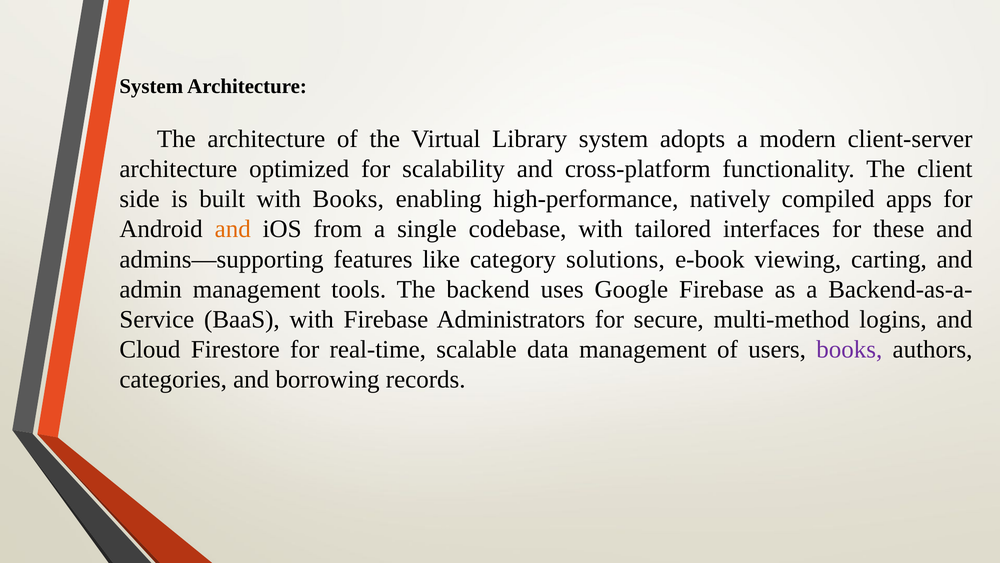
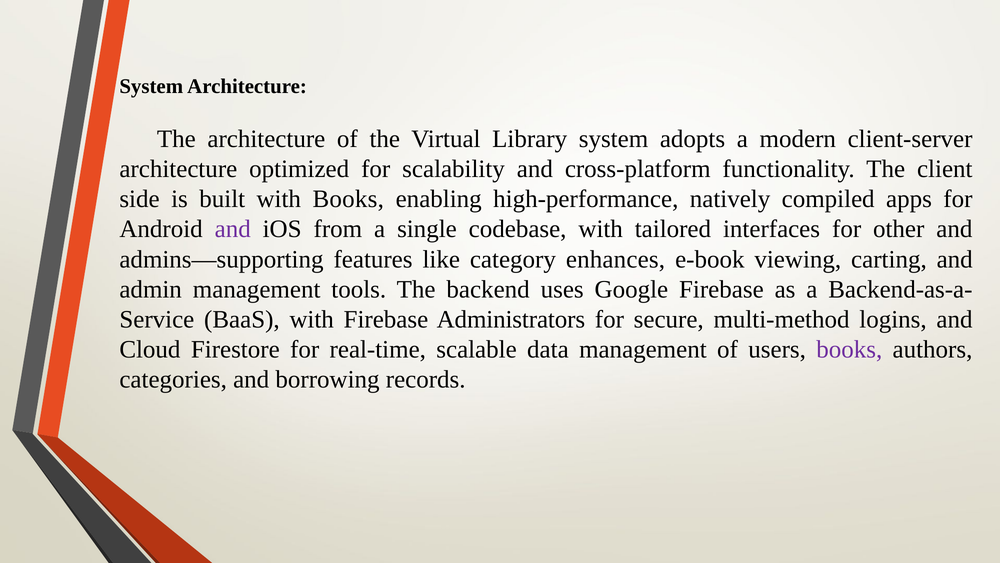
and at (233, 229) colour: orange -> purple
these: these -> other
solutions: solutions -> enhances
